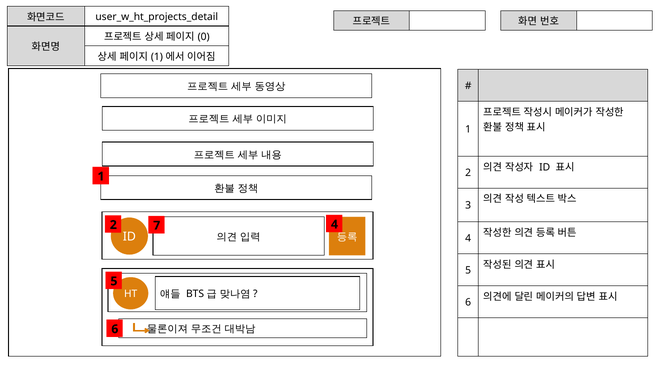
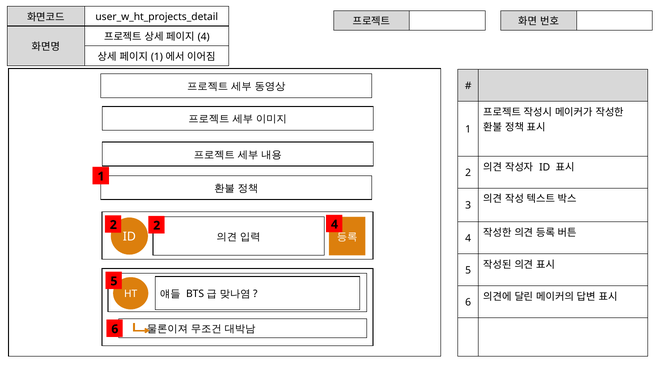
0 at (204, 37): 0 -> 4
2 7: 7 -> 2
